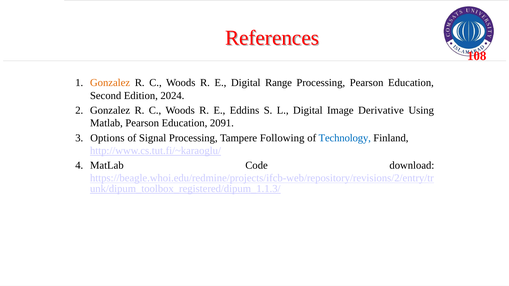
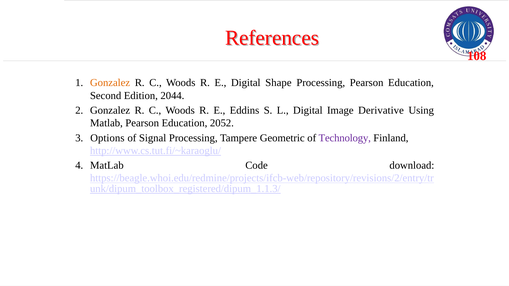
Range: Range -> Shape
2024: 2024 -> 2044
2091: 2091 -> 2052
Following: Following -> Geometric
Technology colour: blue -> purple
